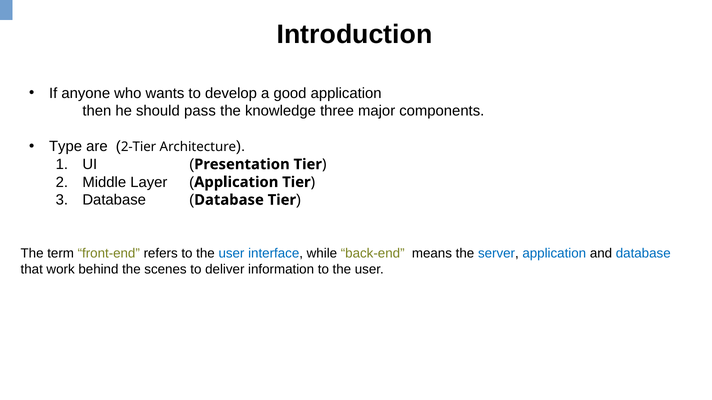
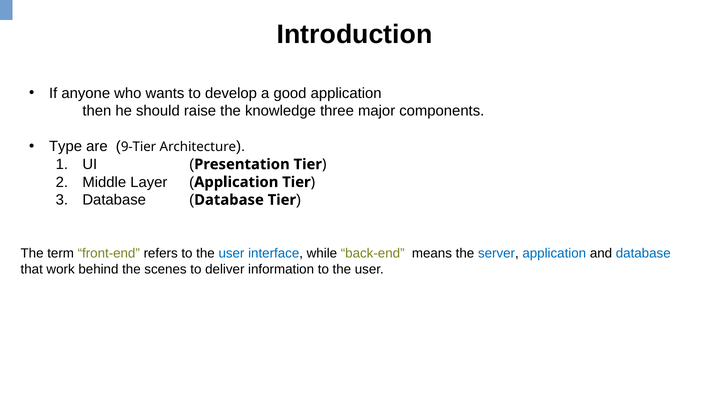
pass: pass -> raise
2-Tier: 2-Tier -> 9-Tier
